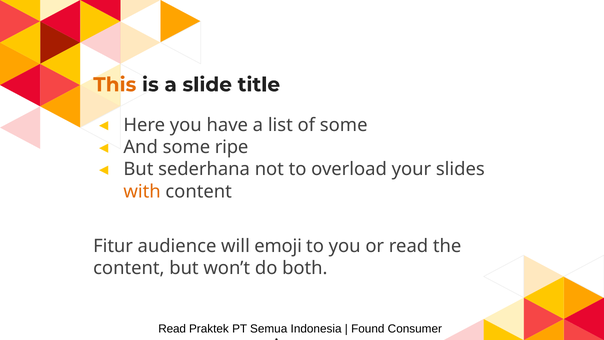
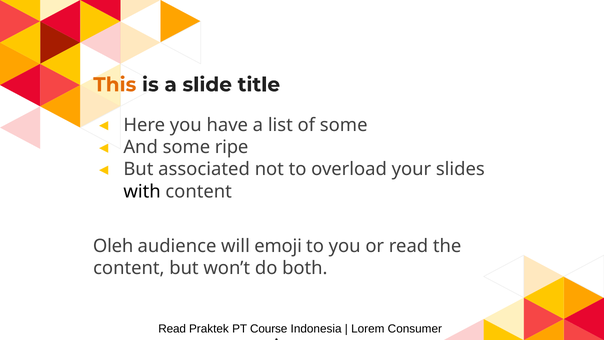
sederhana: sederhana -> associated
with colour: orange -> black
Fitur: Fitur -> Oleh
Semua: Semua -> Course
Found: Found -> Lorem
